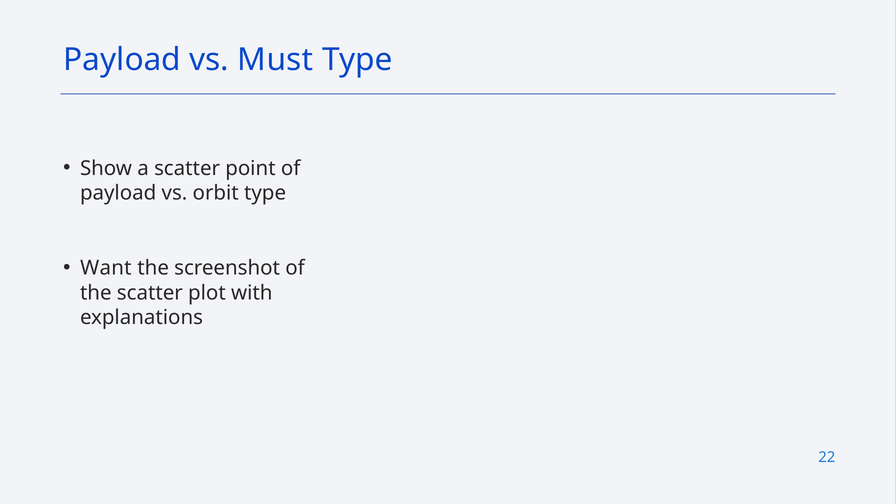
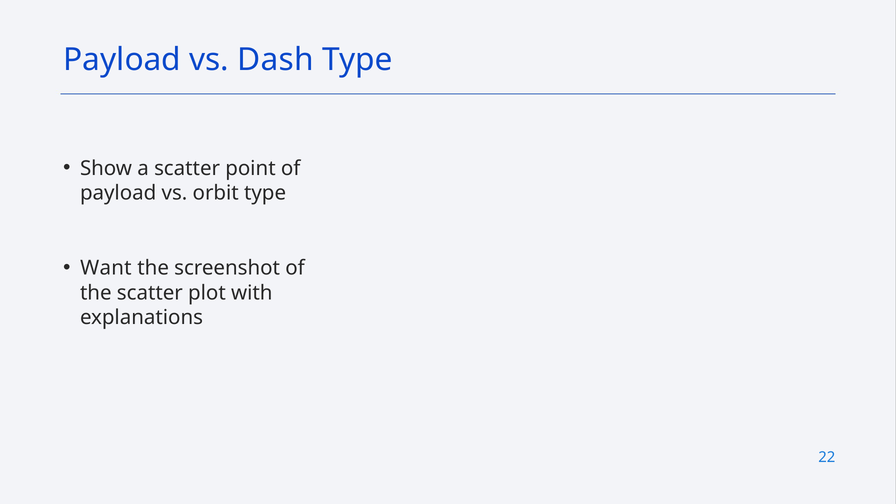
Must: Must -> Dash
